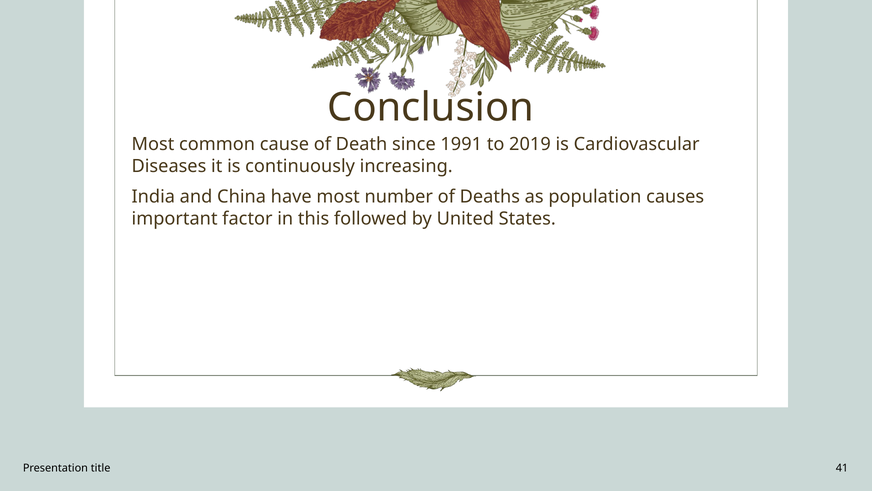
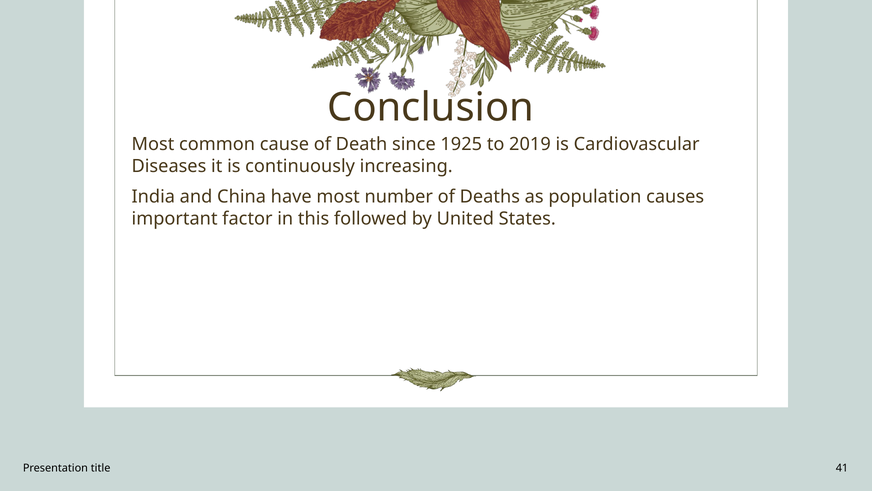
1991: 1991 -> 1925
